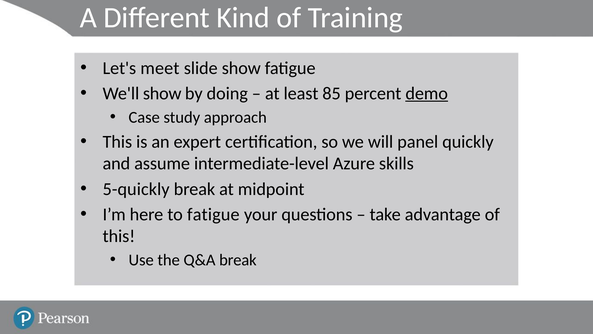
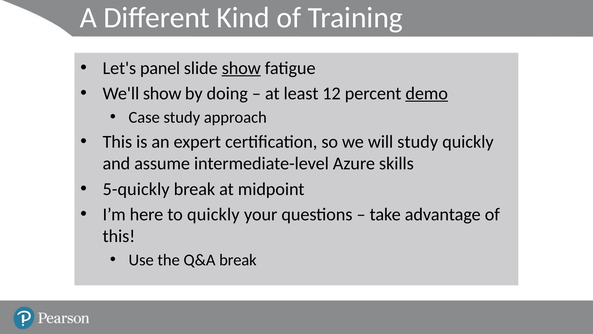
meet: meet -> panel
show at (241, 68) underline: none -> present
85: 85 -> 12
will panel: panel -> study
to fatigue: fatigue -> quickly
